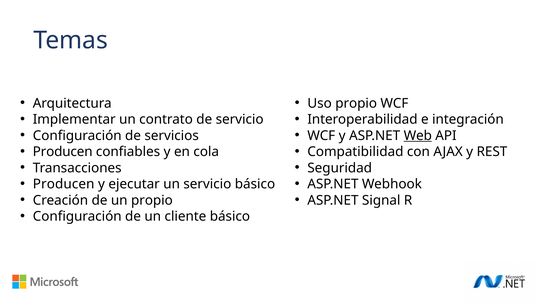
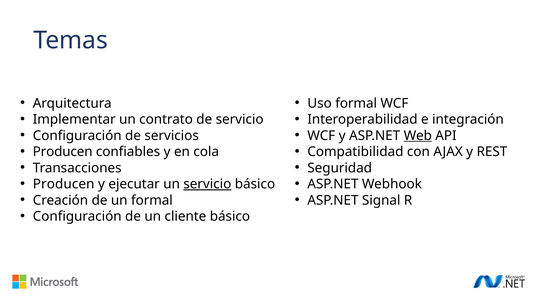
Uso propio: propio -> formal
servicio at (207, 184) underline: none -> present
un propio: propio -> formal
